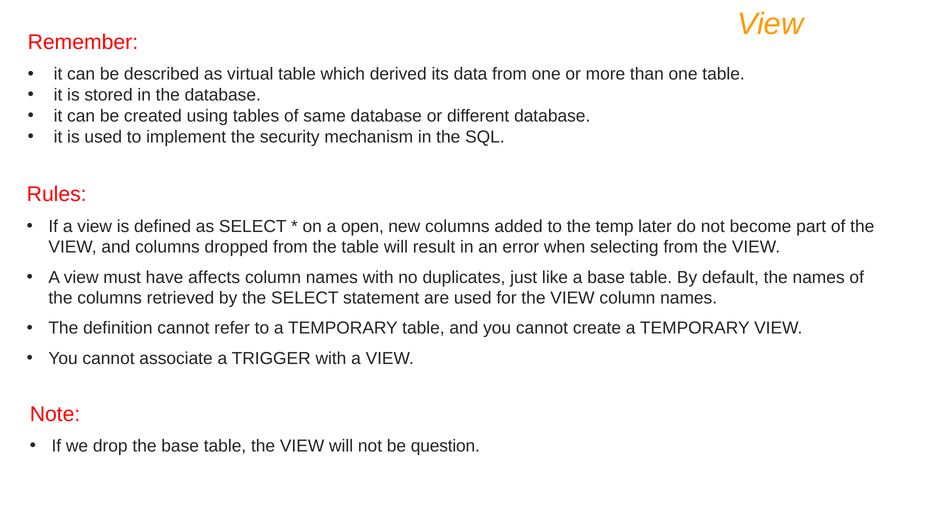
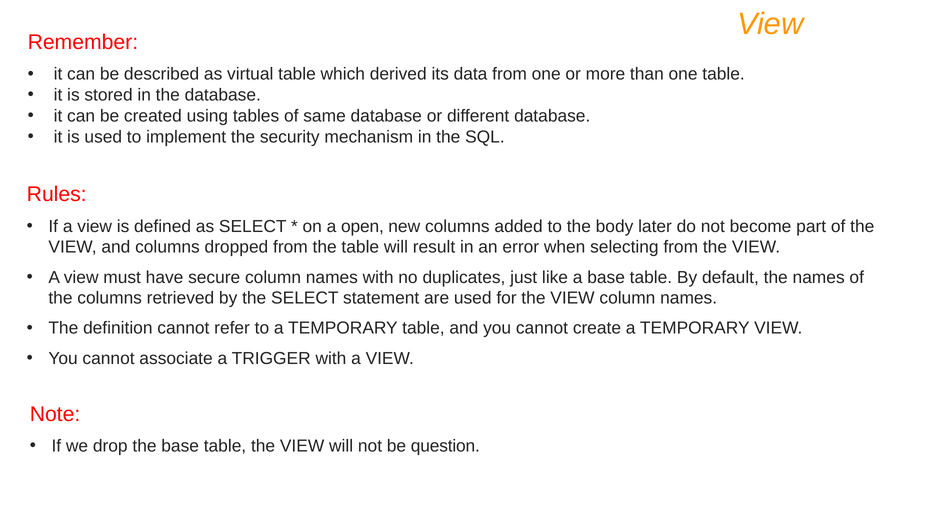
temp: temp -> body
affects: affects -> secure
